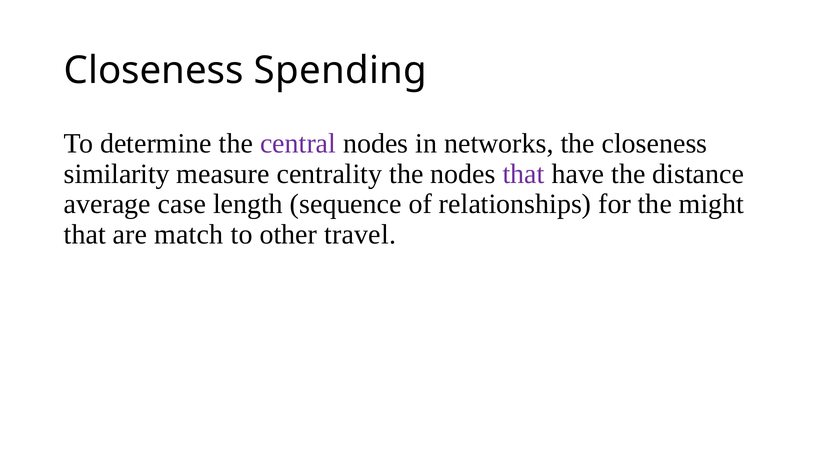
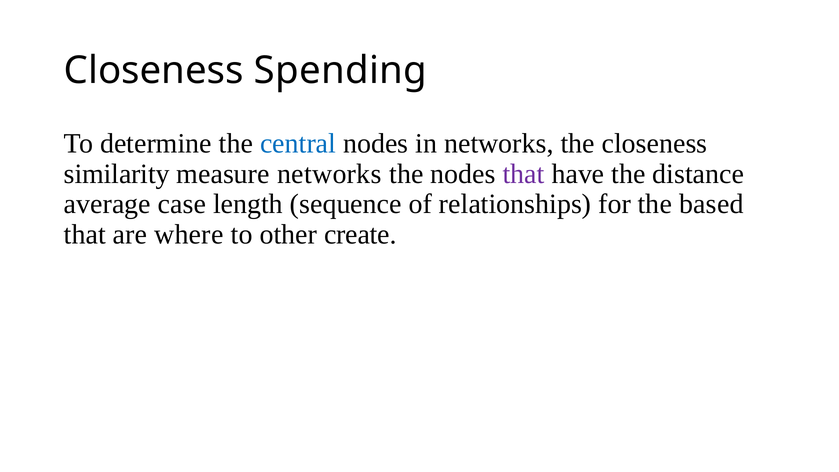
central colour: purple -> blue
measure centrality: centrality -> networks
might: might -> based
match: match -> where
travel: travel -> create
